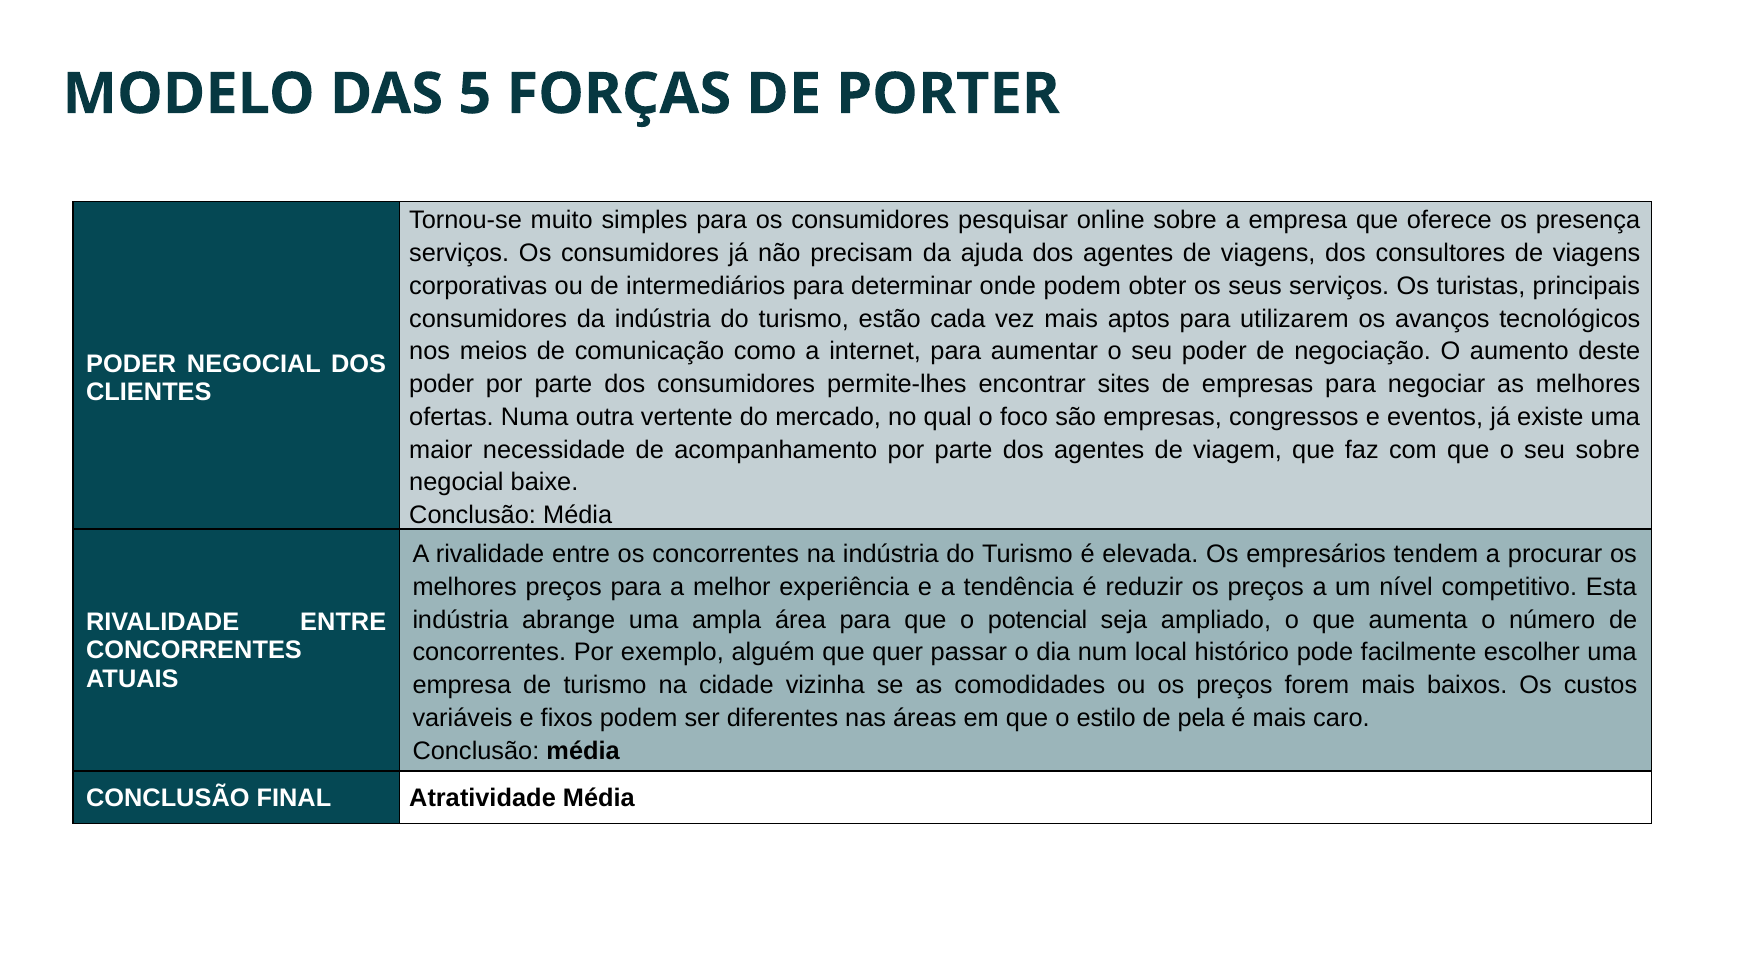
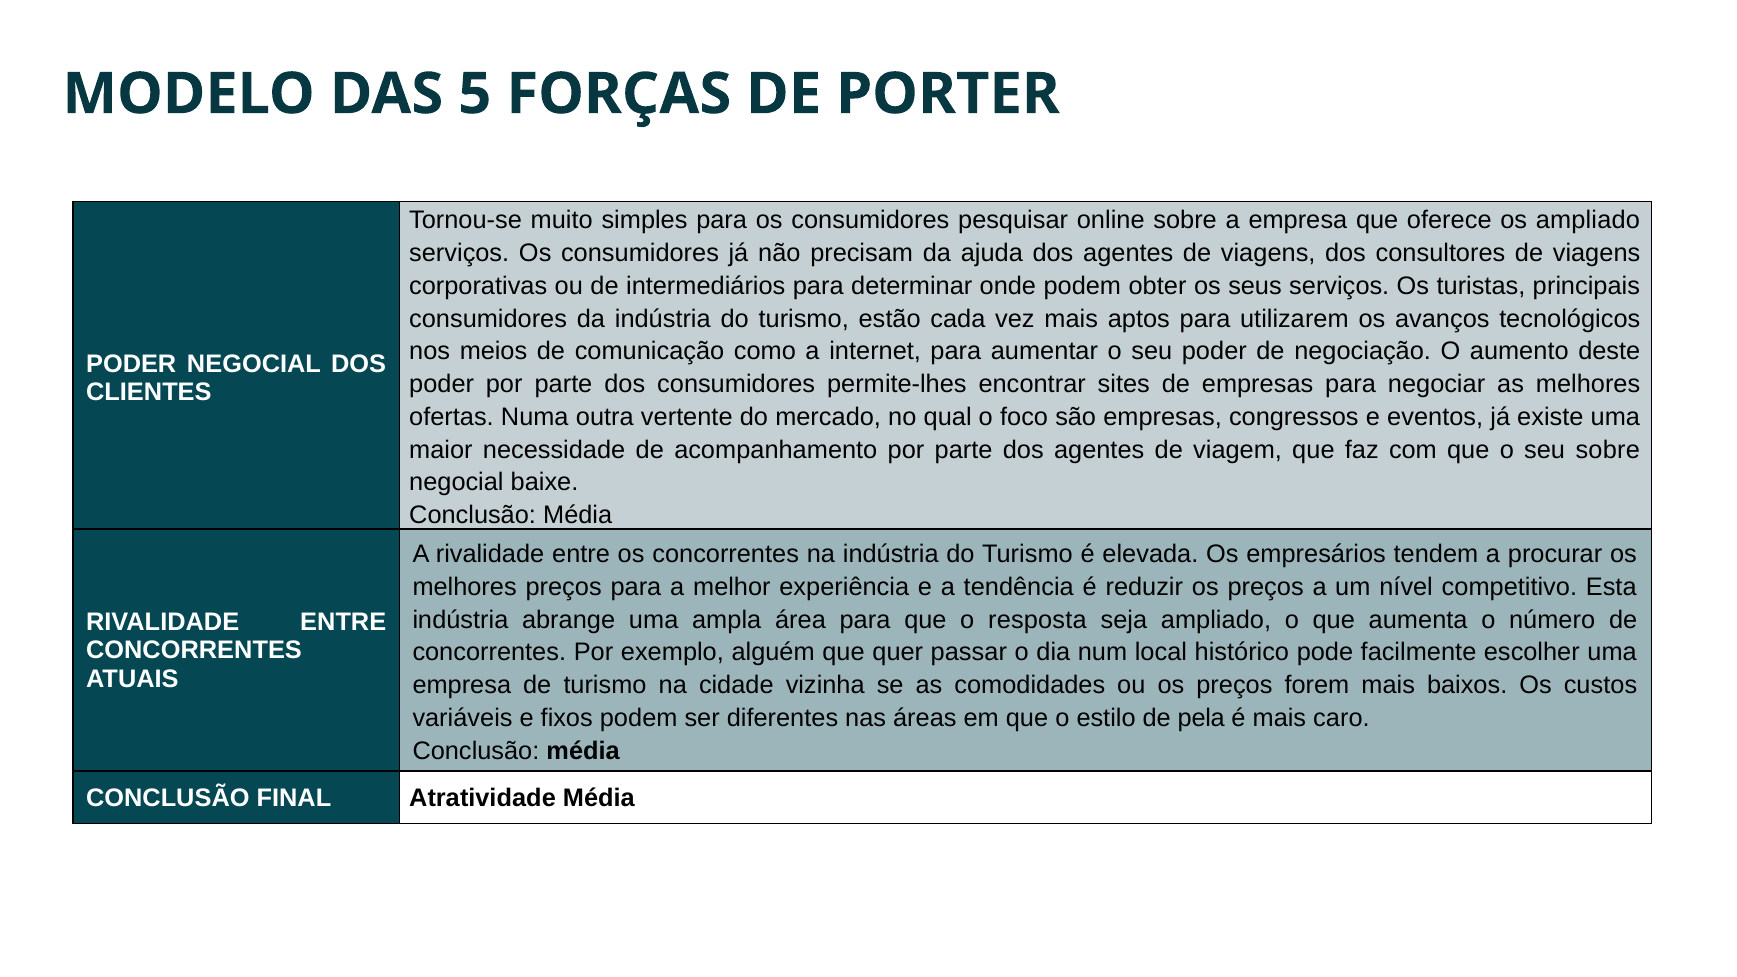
os presença: presença -> ampliado
potencial: potencial -> resposta
